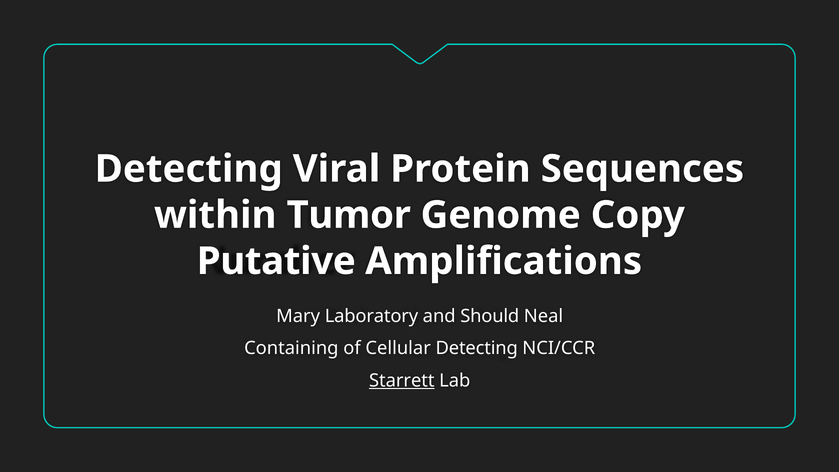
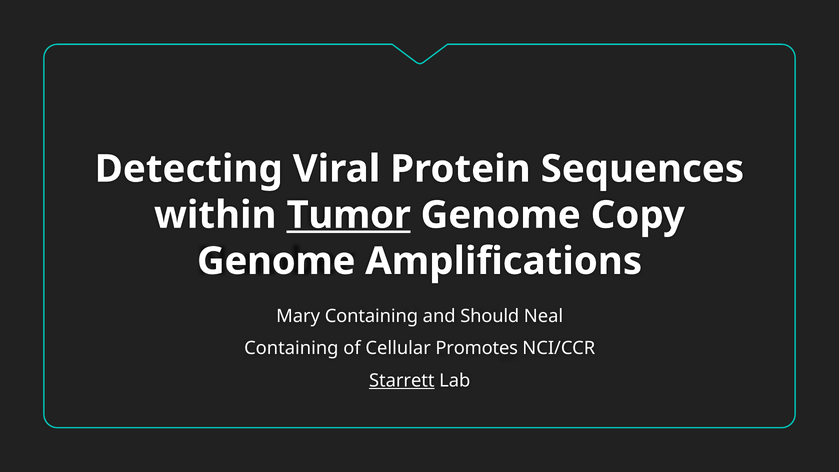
Tumor underline: none -> present
Putative at (276, 261): Putative -> Genome
Mary Laboratory: Laboratory -> Containing
Cellular Detecting: Detecting -> Promotes
